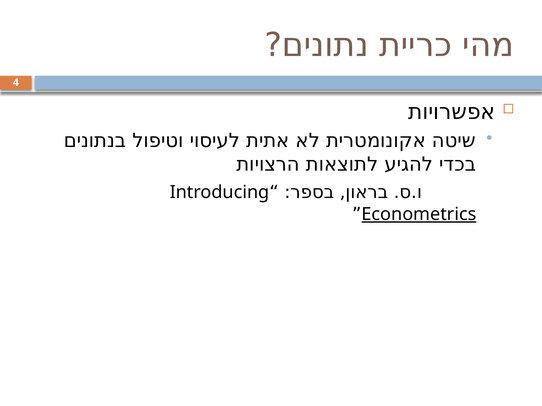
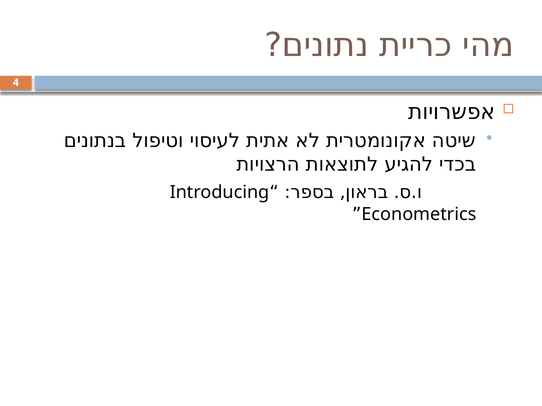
Econometrics underline: present -> none
